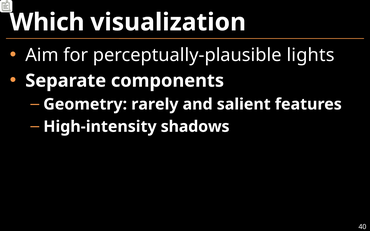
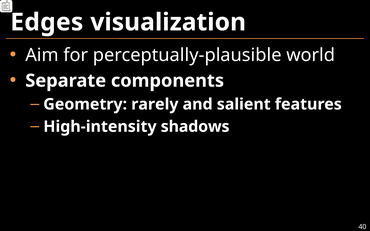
Which: Which -> Edges
lights: lights -> world
